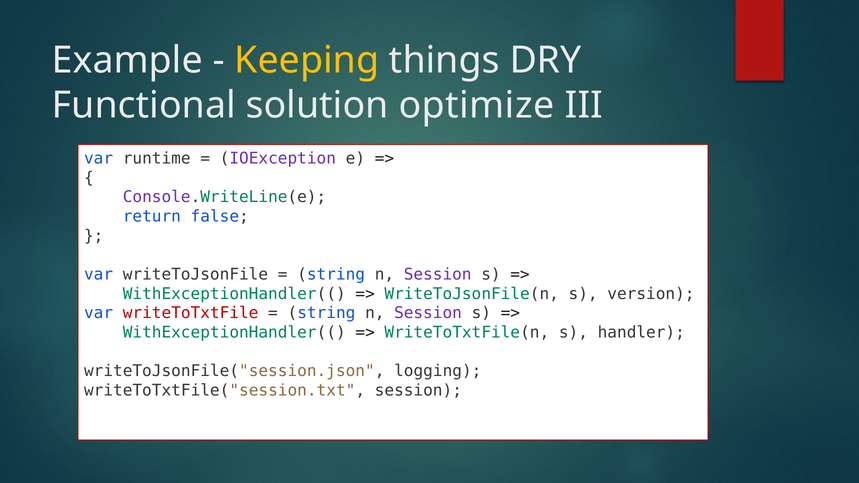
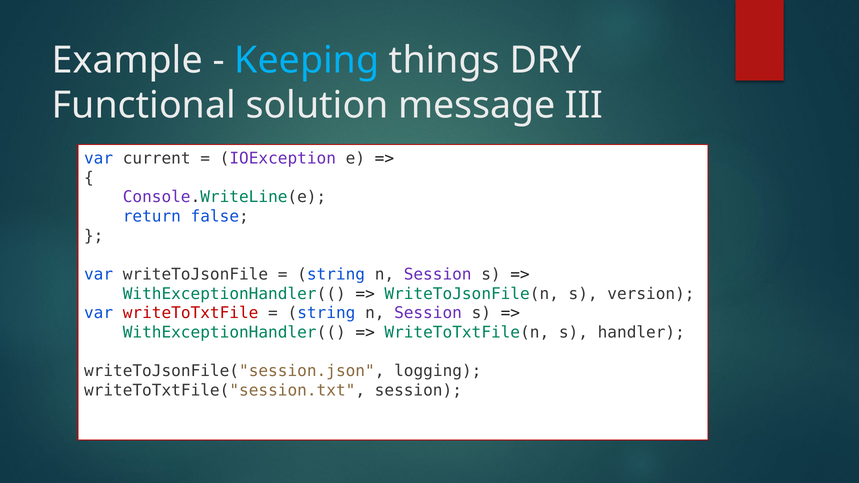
Keeping colour: yellow -> light blue
optimize: optimize -> message
runtime: runtime -> current
